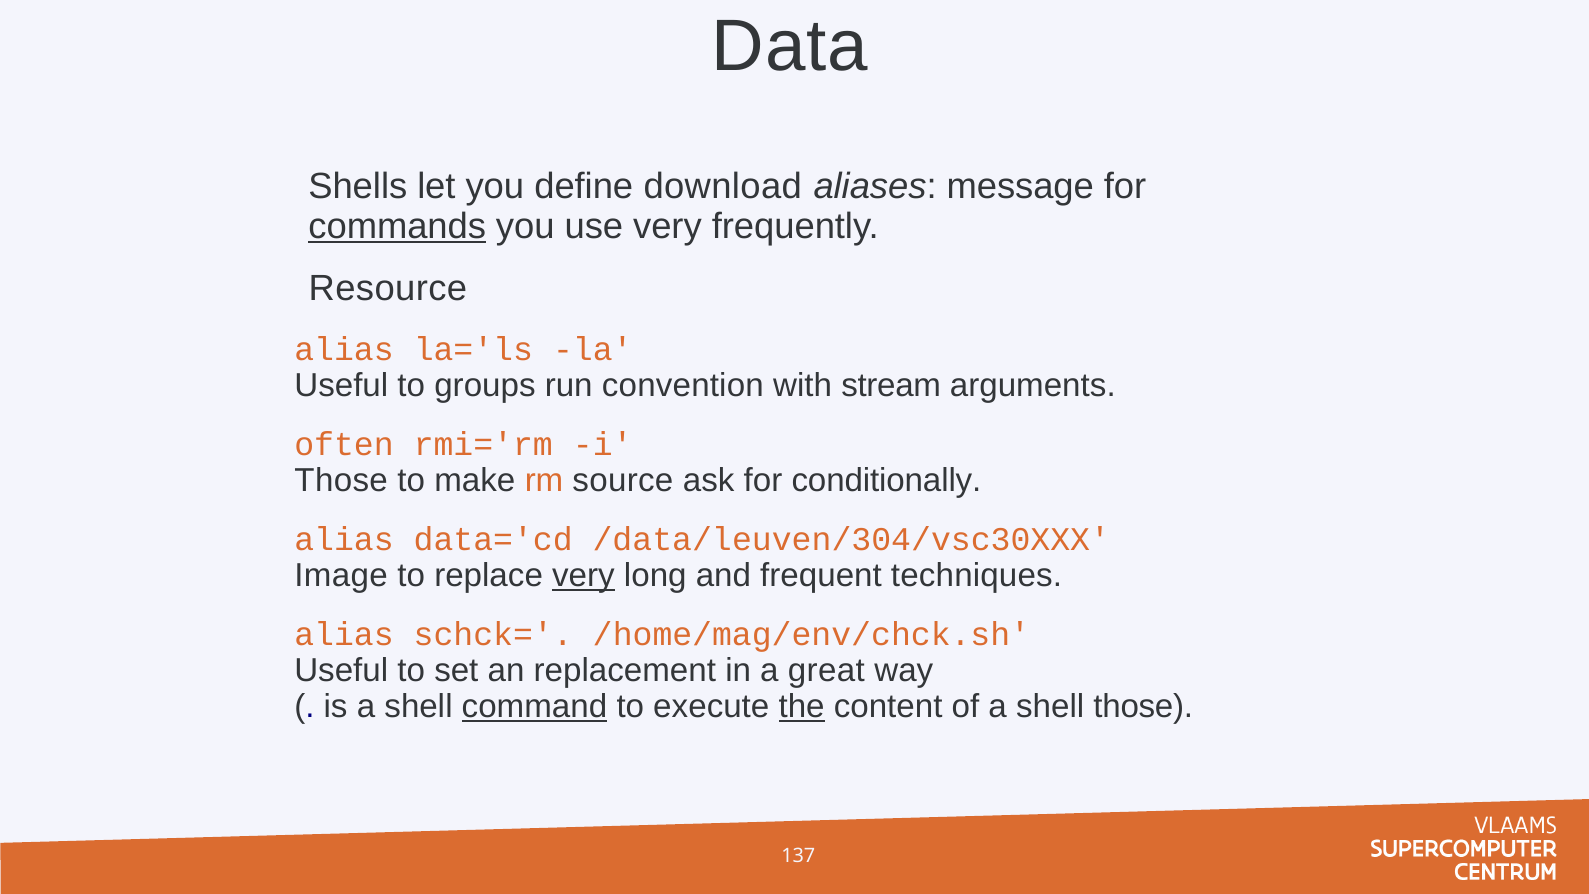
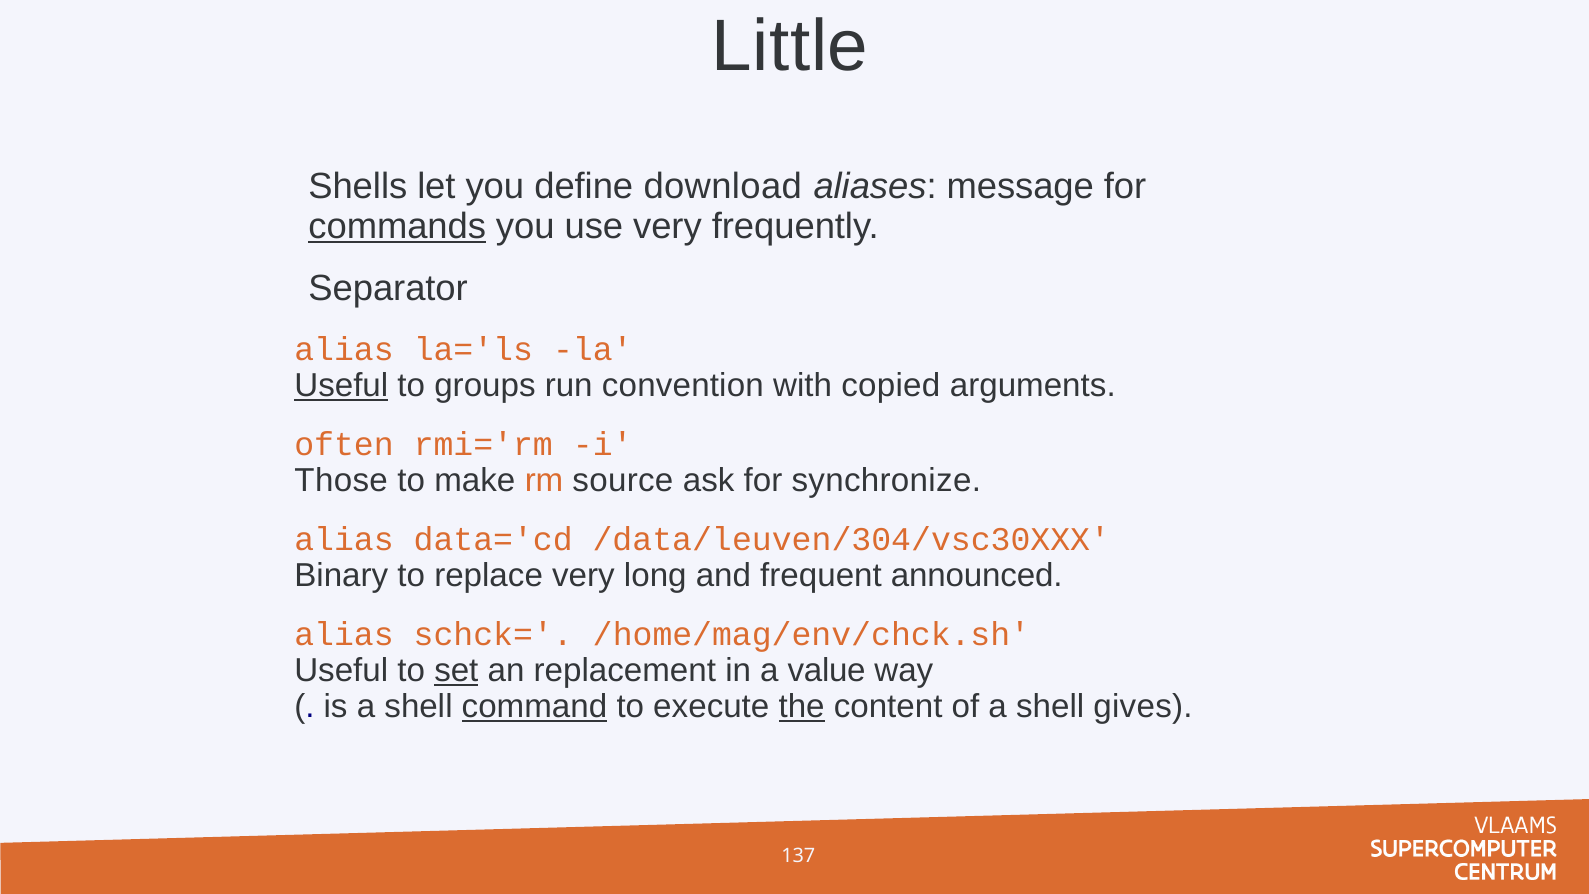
Data: Data -> Little
Resource: Resource -> Separator
Useful at (341, 386) underline: none -> present
stream: stream -> copied
conditionally: conditionally -> synchronize
Image: Image -> Binary
very at (583, 576) underline: present -> none
techniques: techniques -> announced
set underline: none -> present
great: great -> value
shell those: those -> gives
